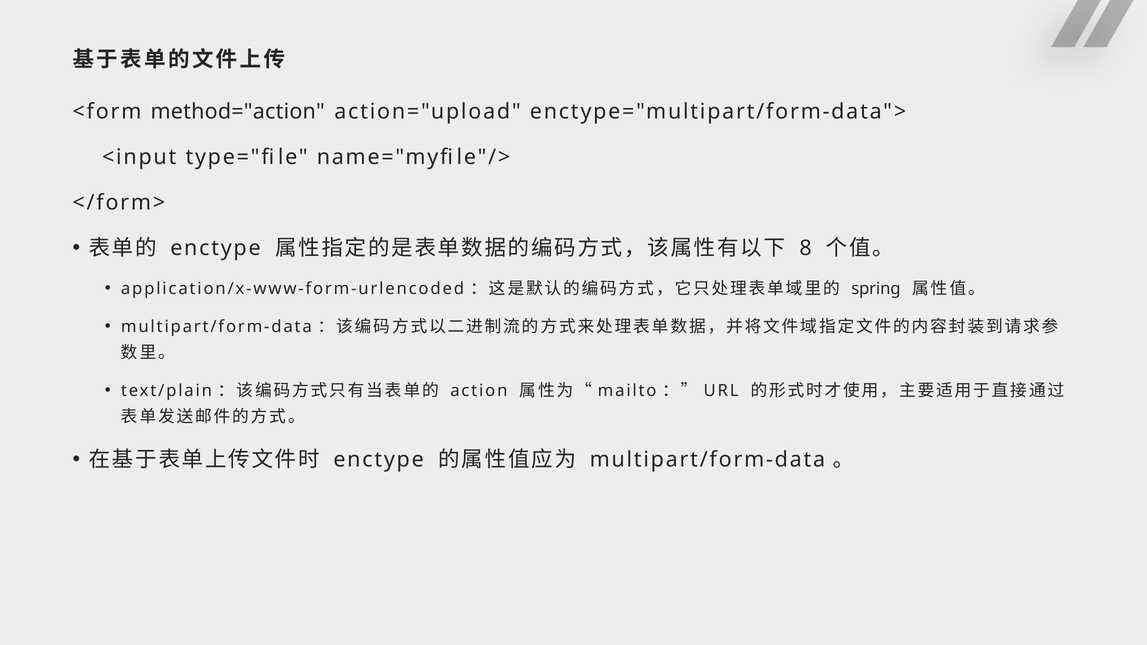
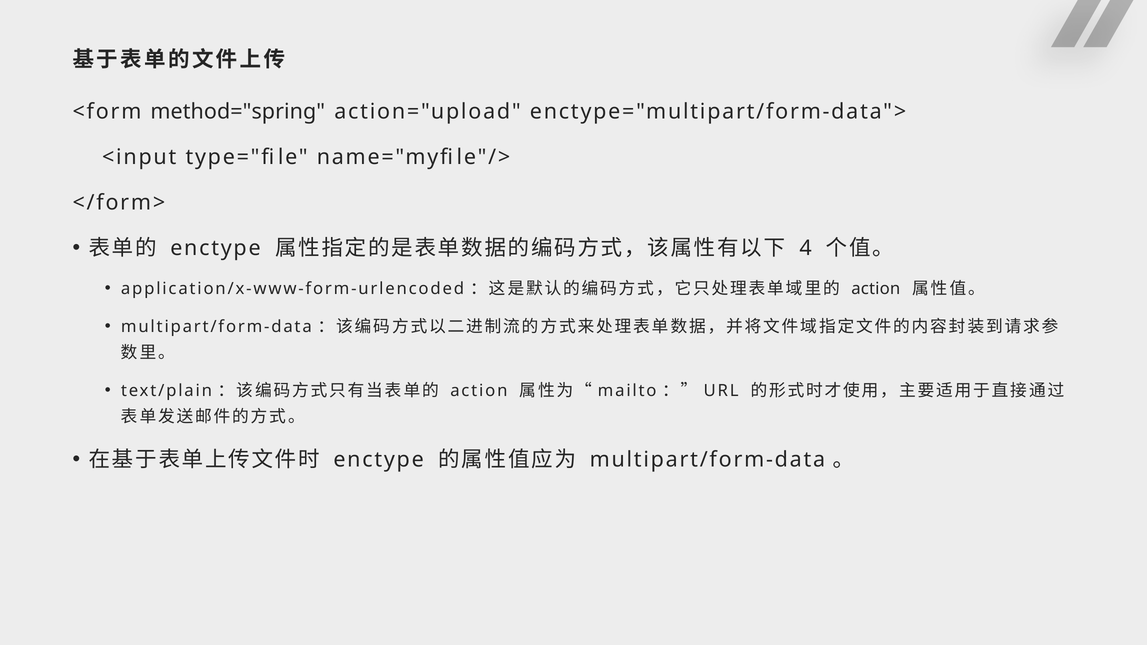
method="action: method="action -> method="spring
8: 8 -> 4
spring at (876, 289): spring -> action
